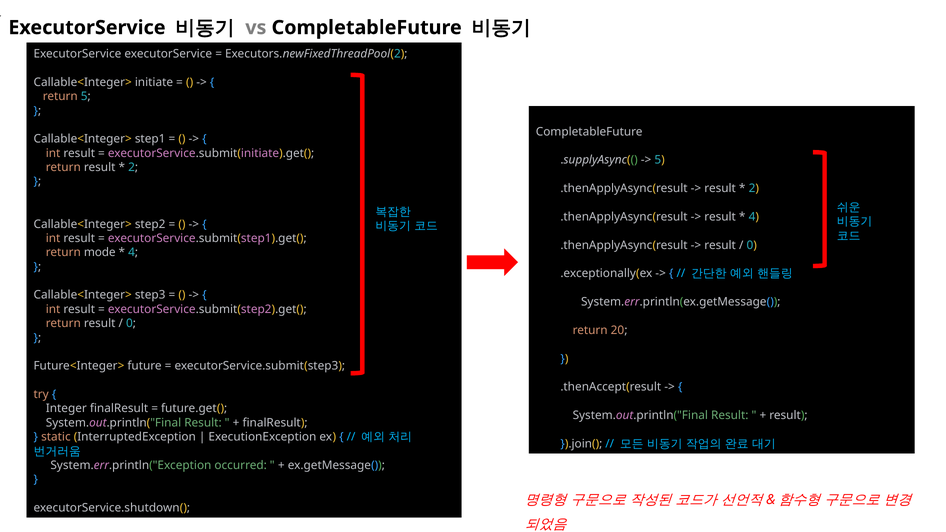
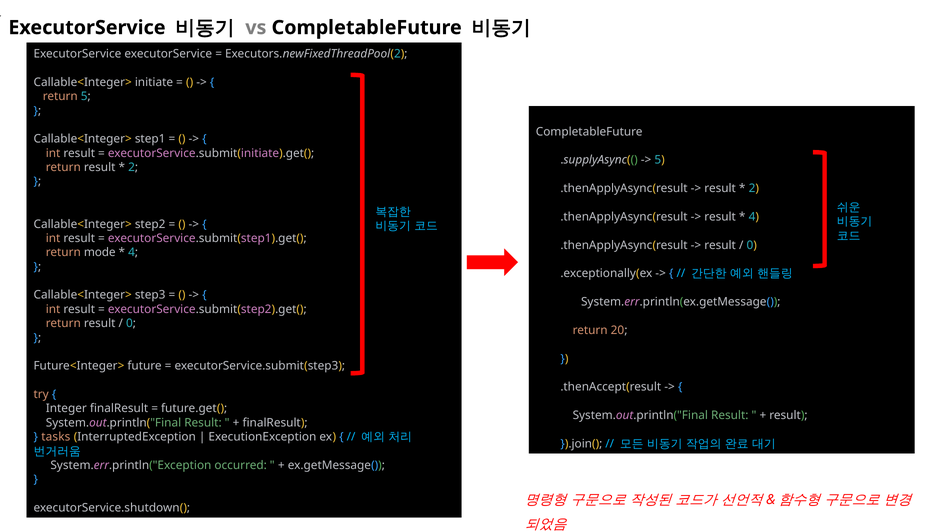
static: static -> tasks
